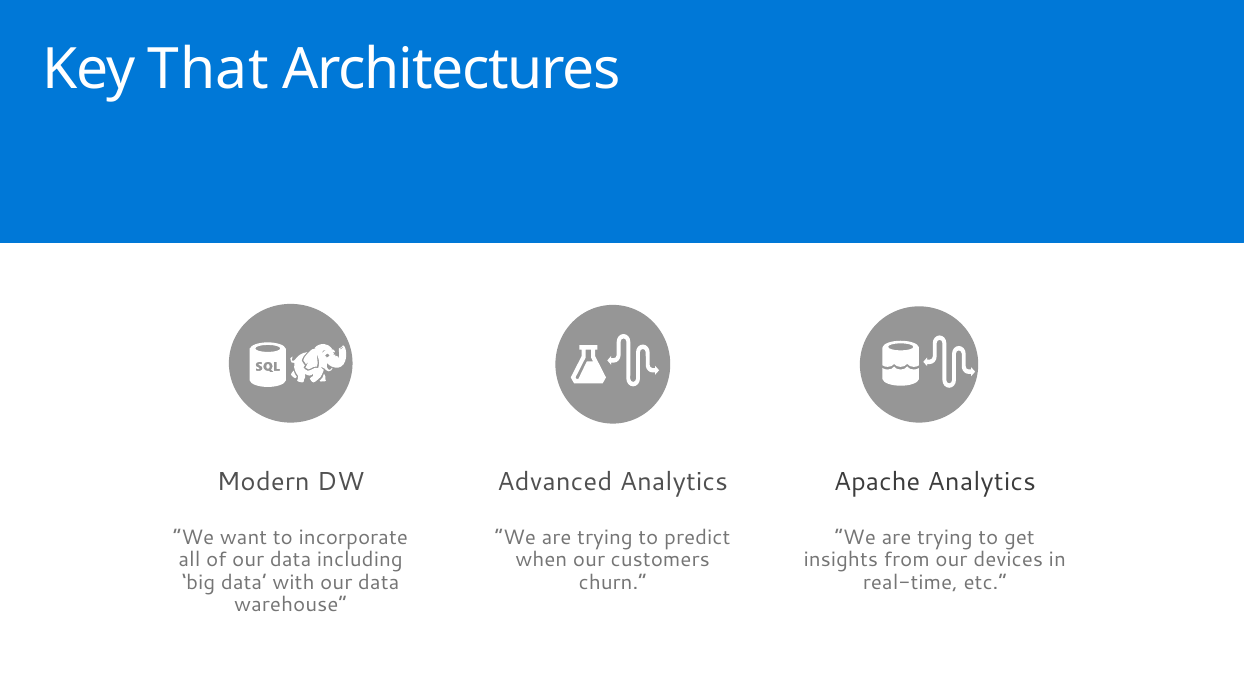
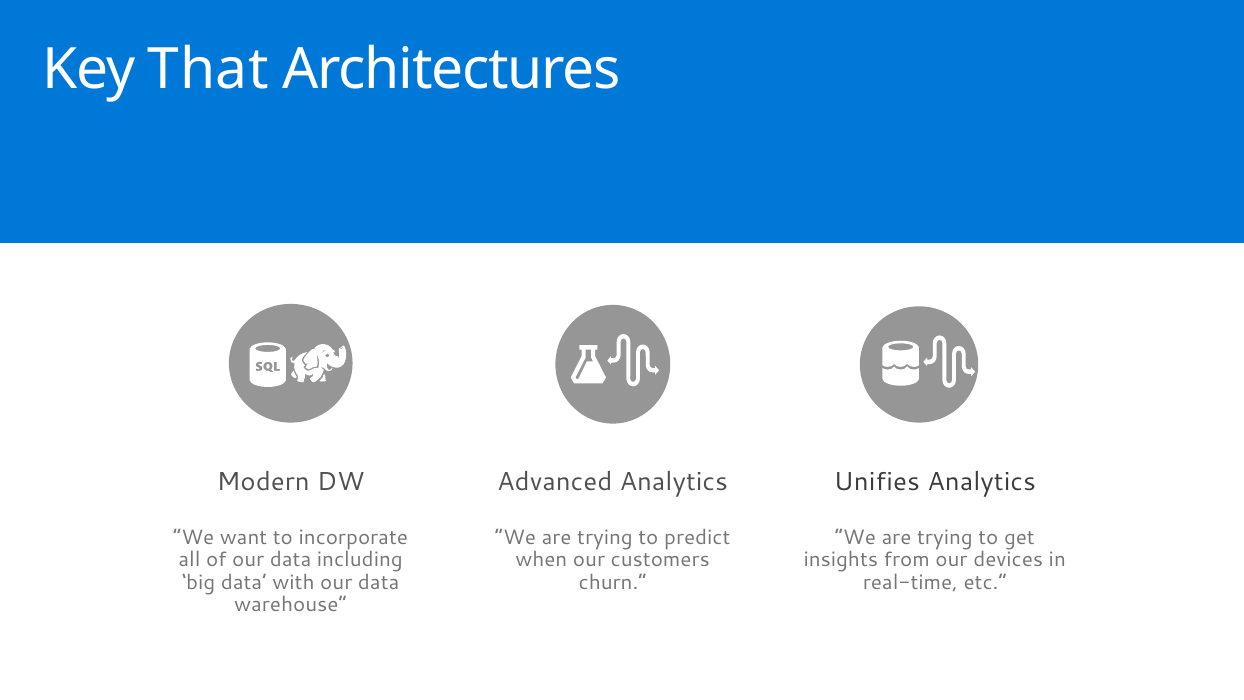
Apache: Apache -> Unifies
